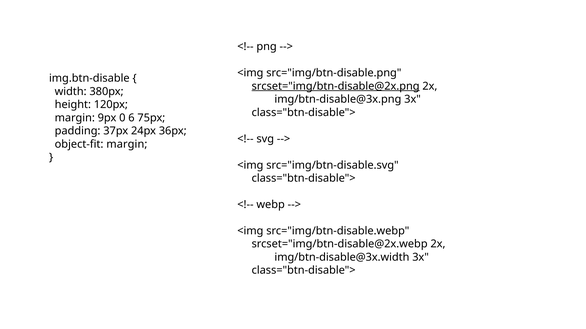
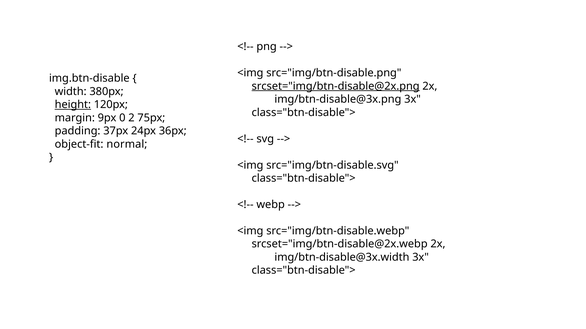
height underline: none -> present
6: 6 -> 2
object-fit margin: margin -> normal
